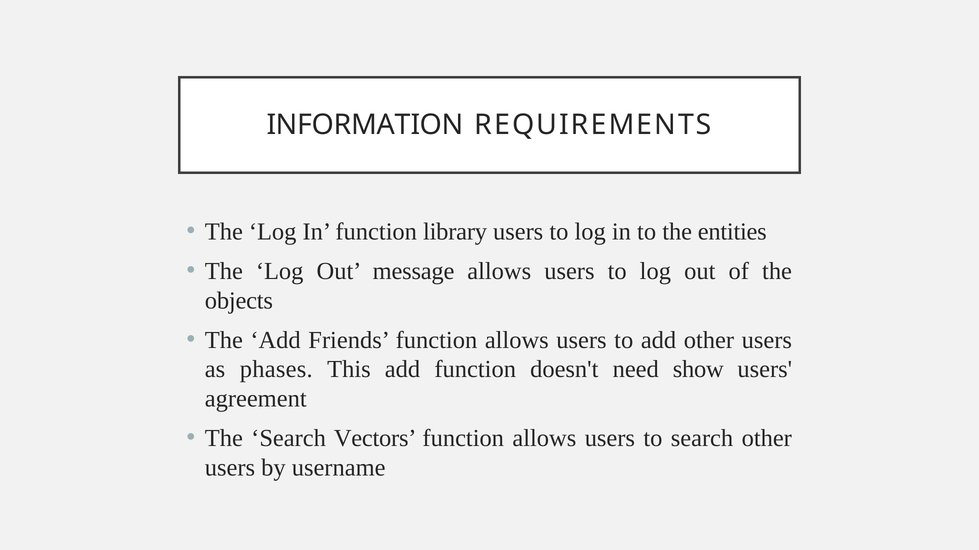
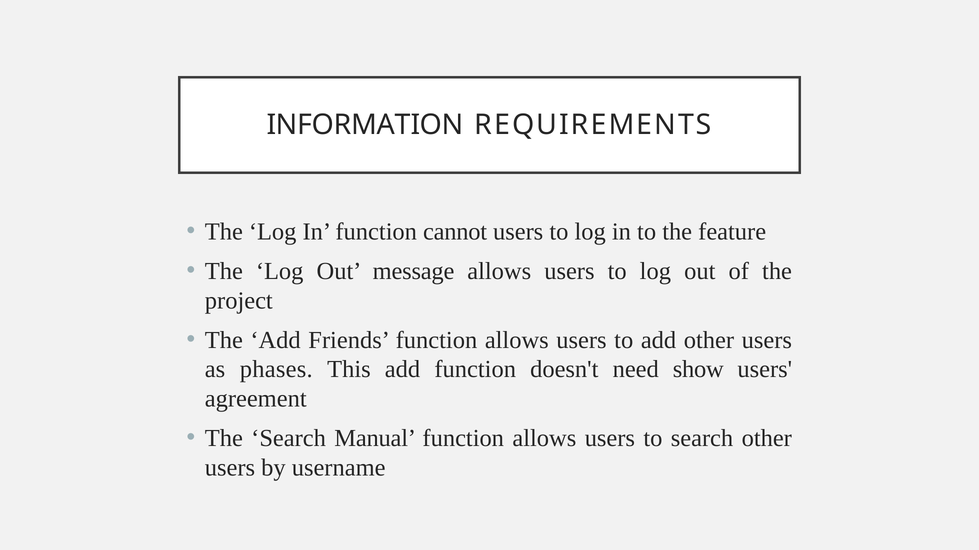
library: library -> cannot
entities: entities -> feature
objects: objects -> project
Vectors: Vectors -> Manual
